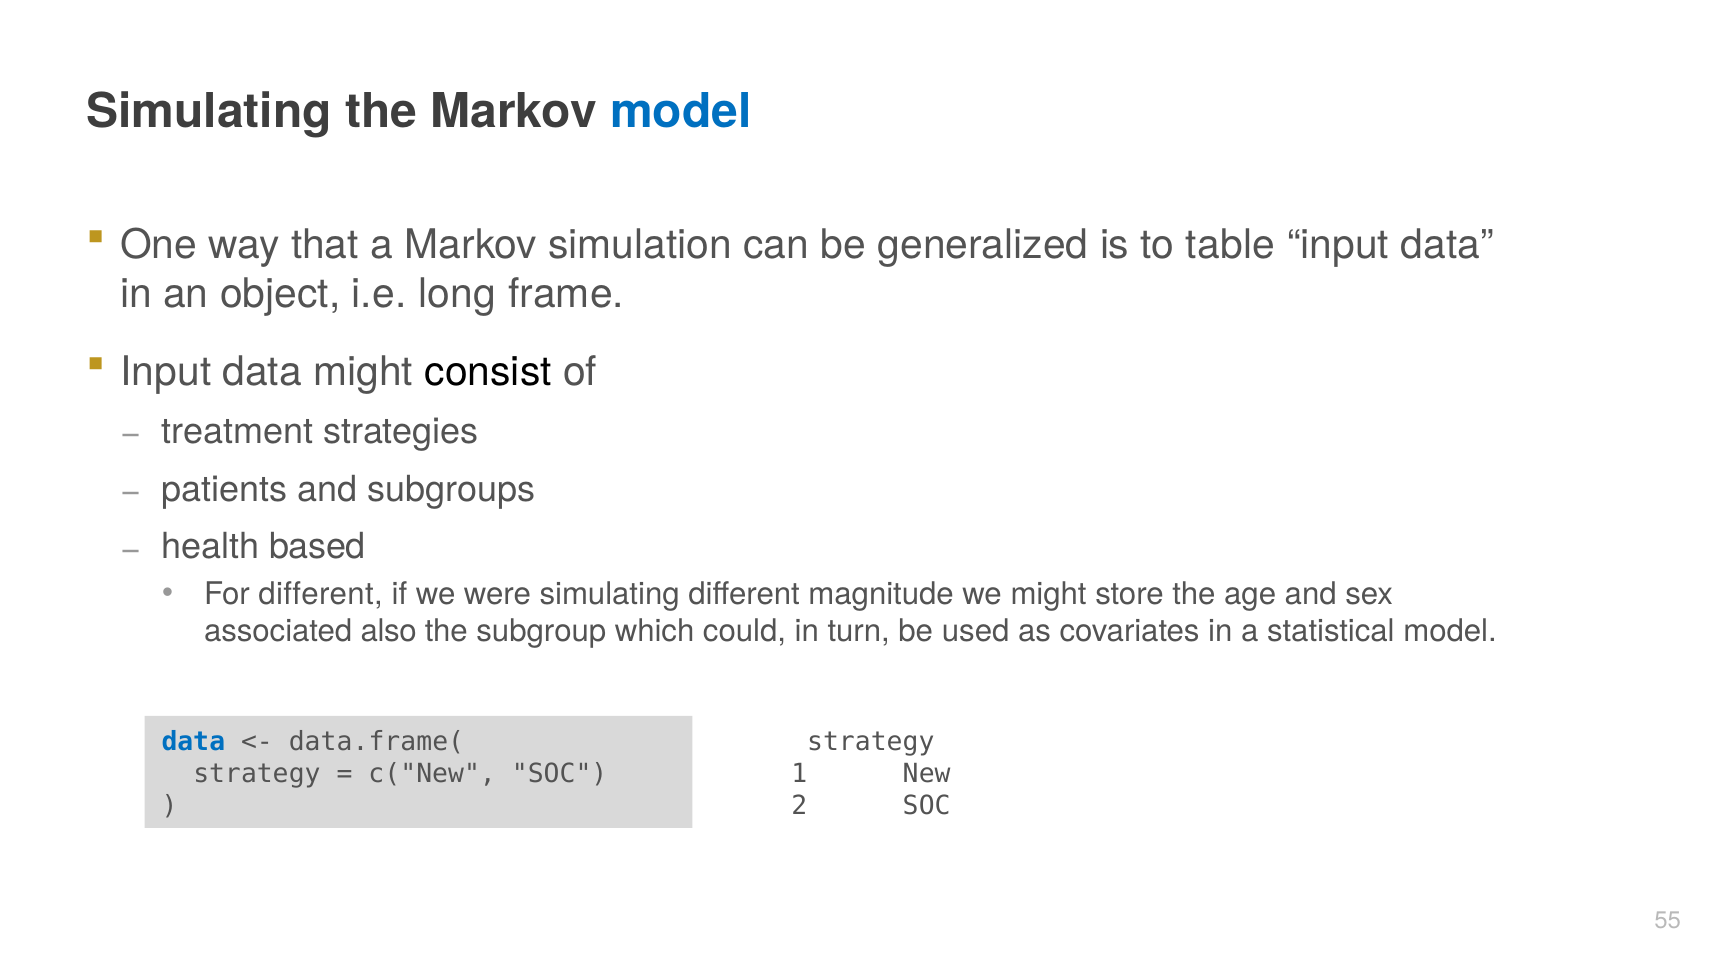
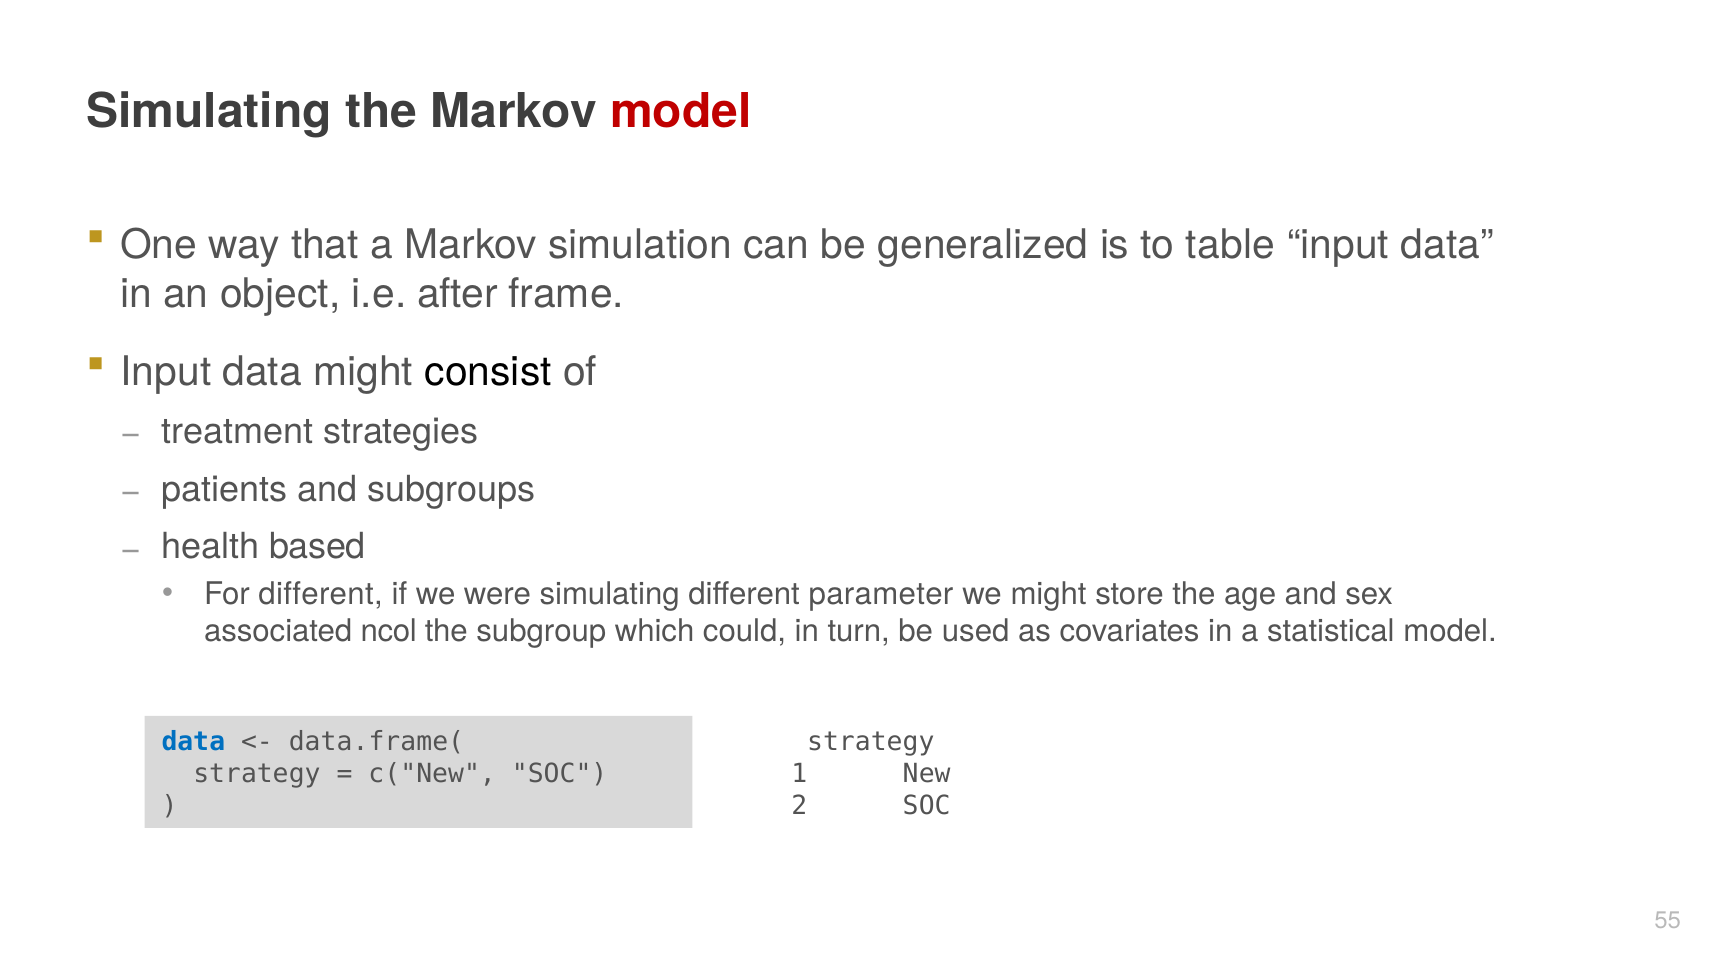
model at (681, 111) colour: blue -> red
long: long -> after
magnitude: magnitude -> parameter
also: also -> ncol
